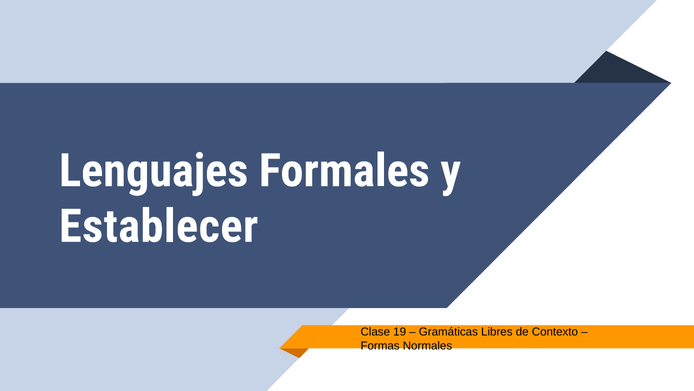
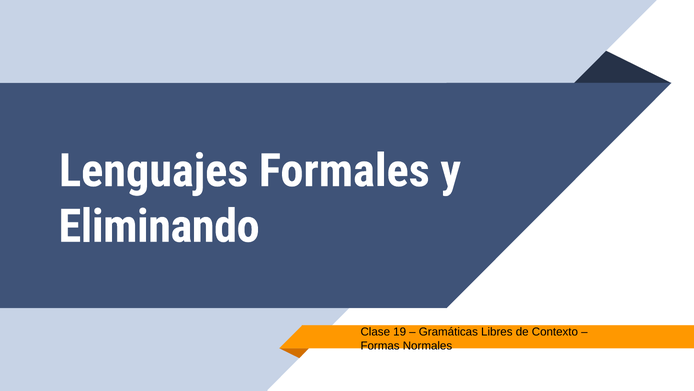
Establecer: Establecer -> Eliminando
